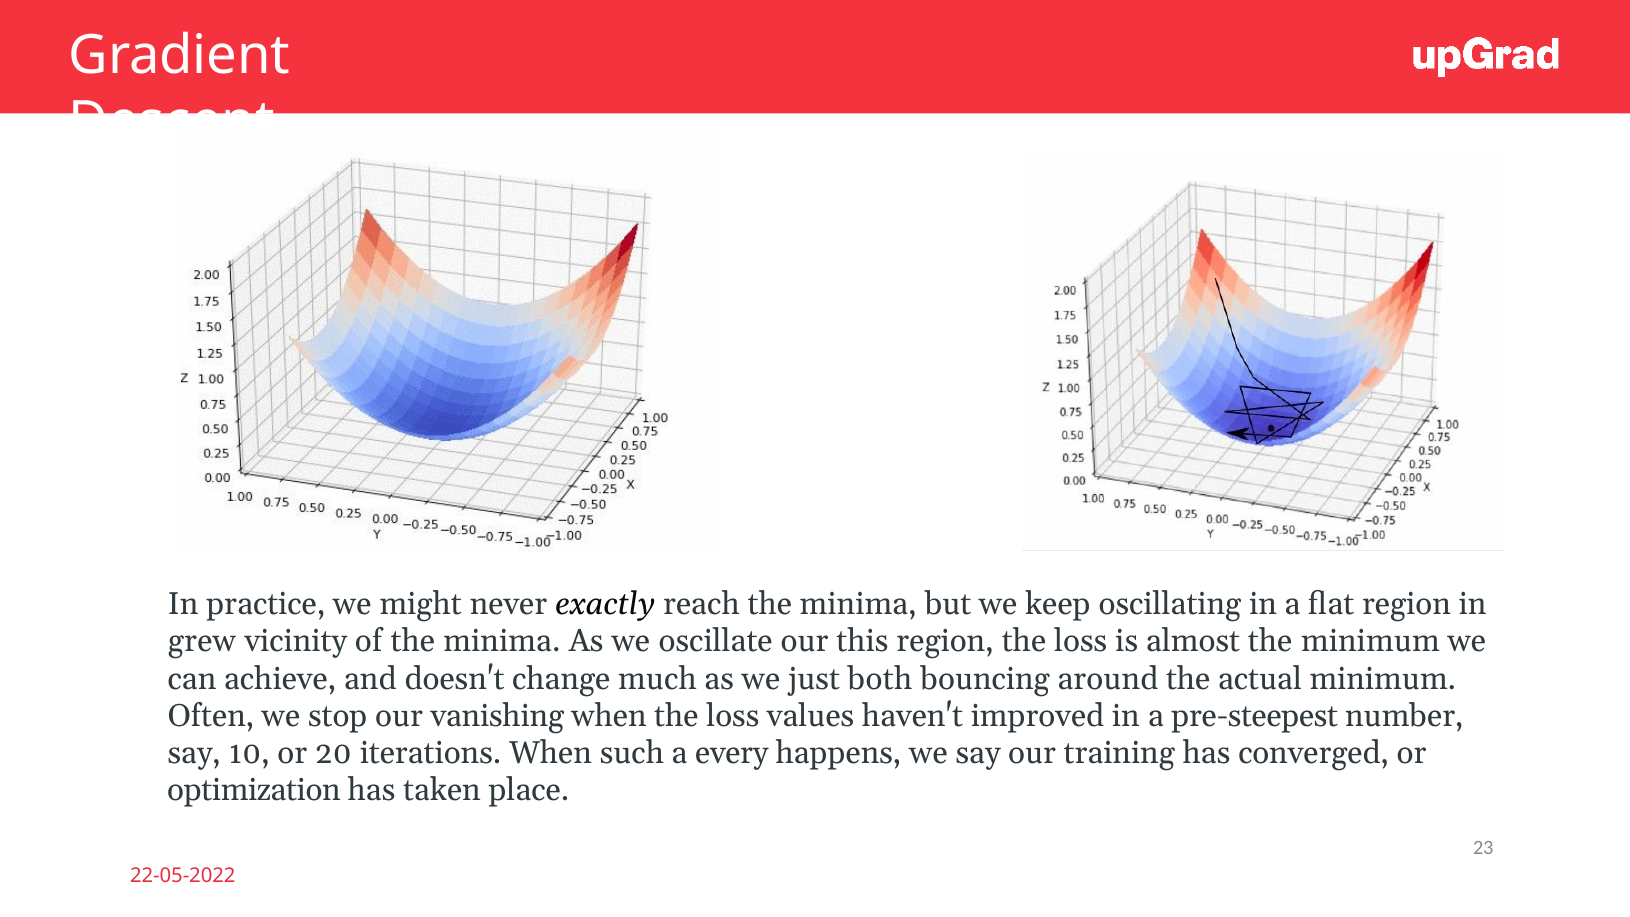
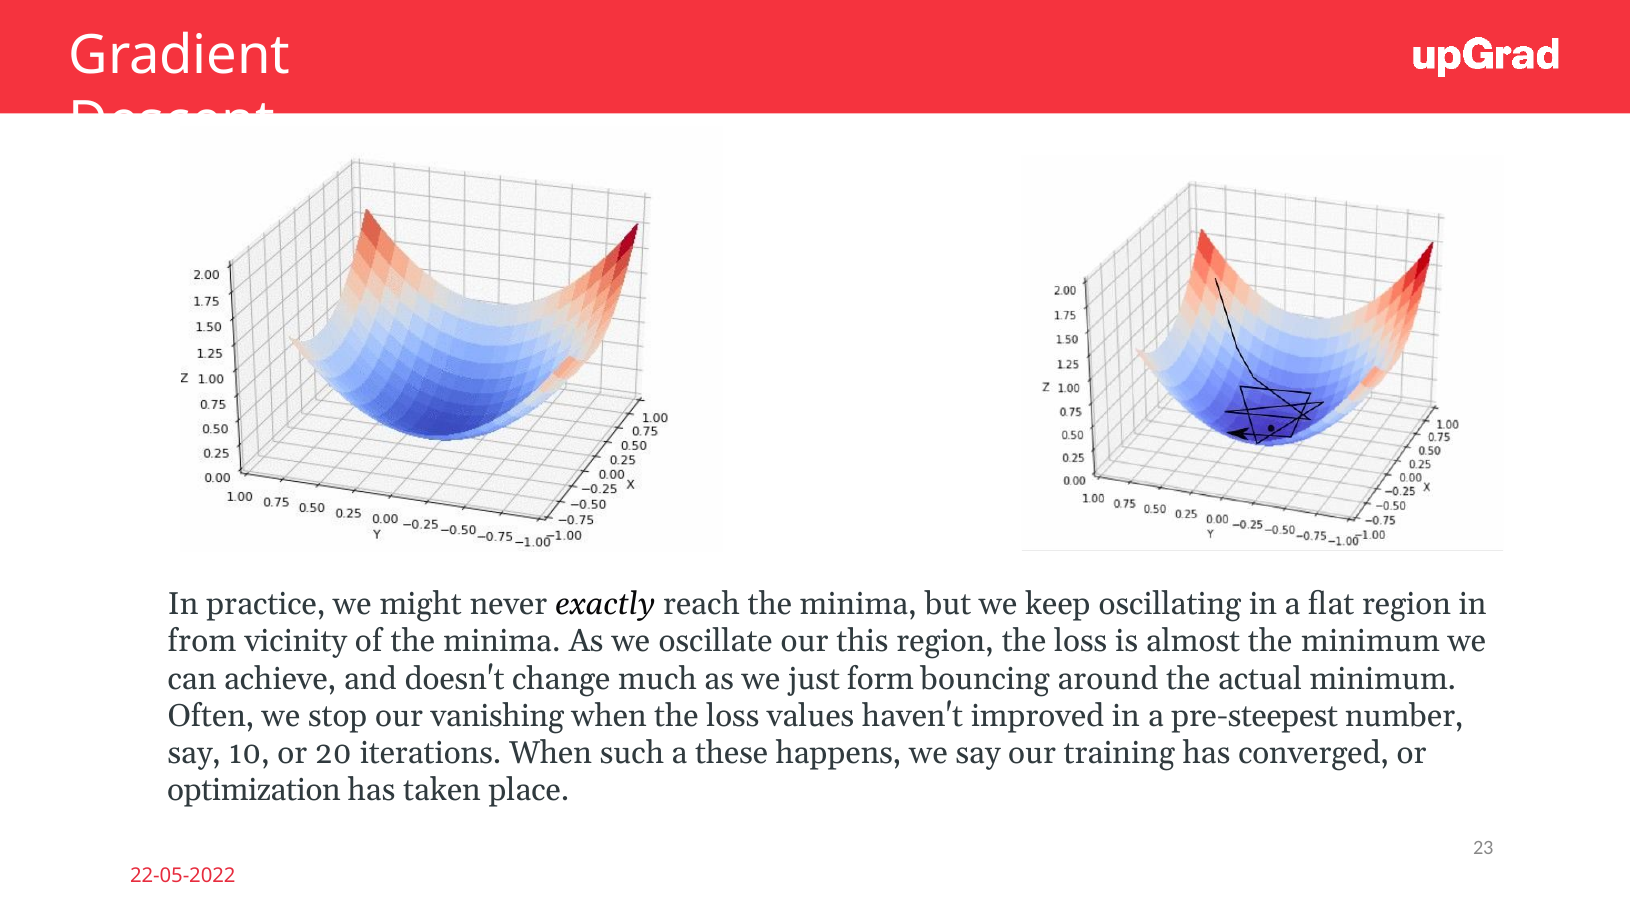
grew: grew -> from
both: both -> form
every: every -> these
